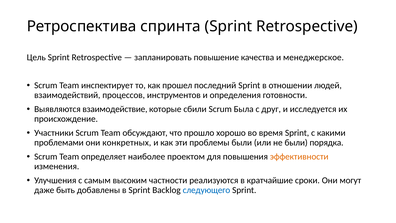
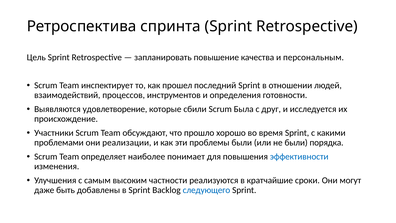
менеджерское: менеджерское -> персональным
взаимодействие: взаимодействие -> удовлетворение
конкретных: конкретных -> реализации
проектом: проектом -> понимает
эффективности colour: orange -> blue
